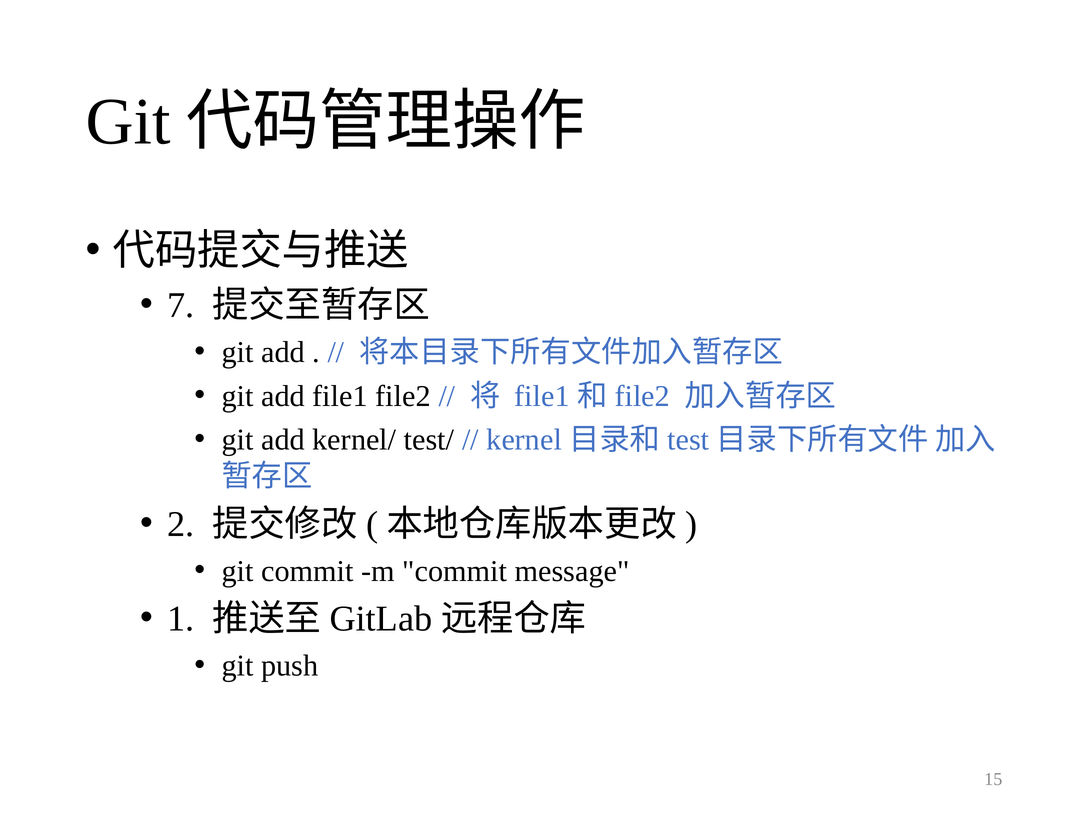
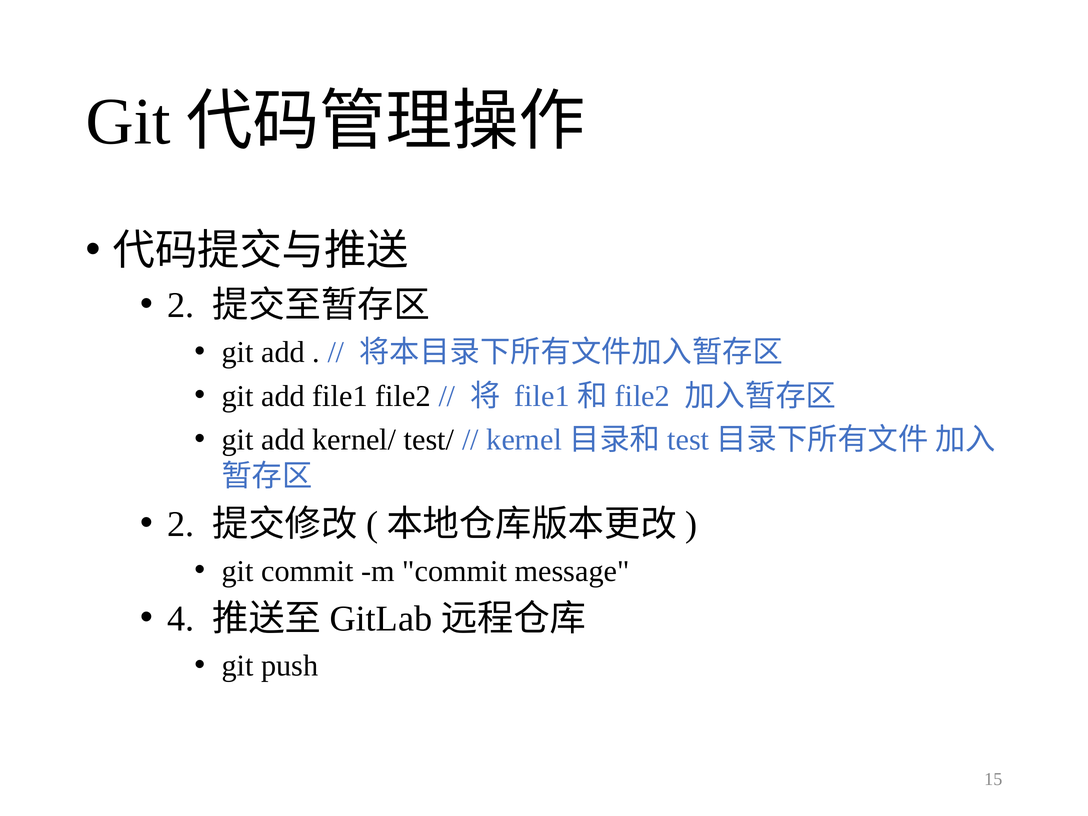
7 at (181, 305): 7 -> 2
1: 1 -> 4
